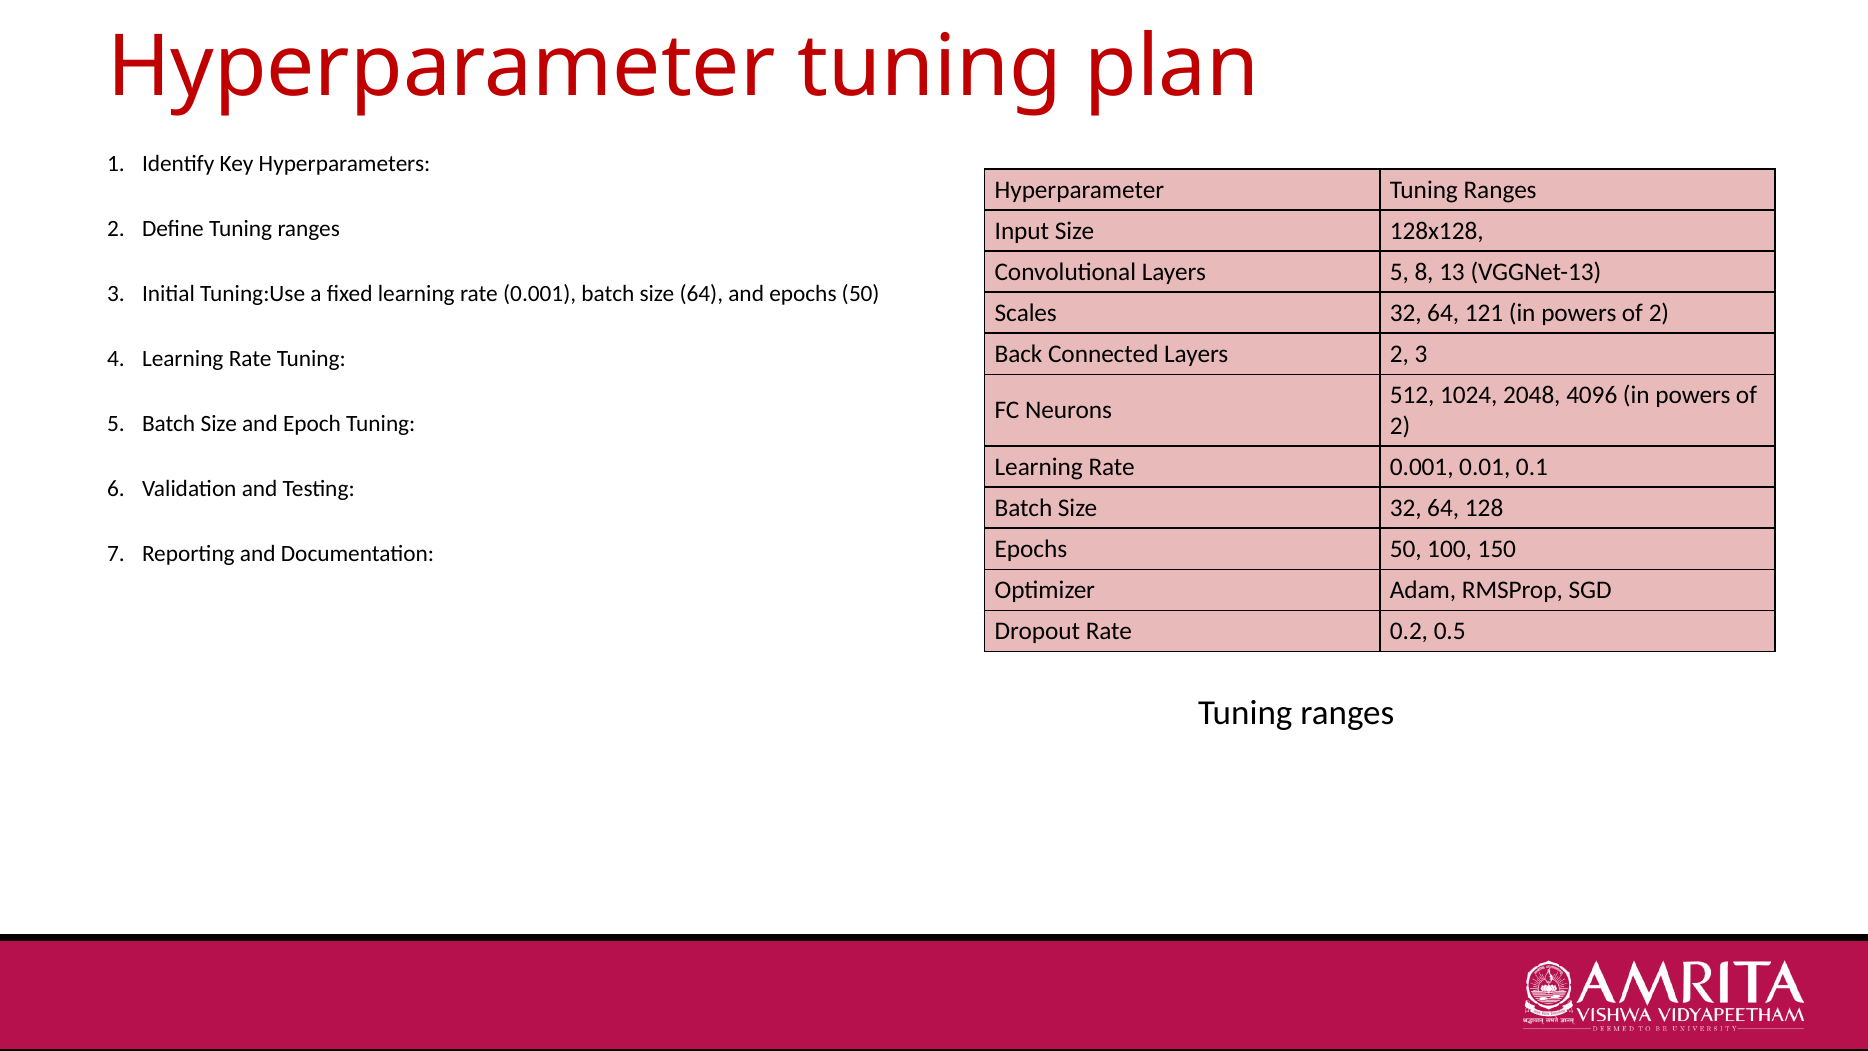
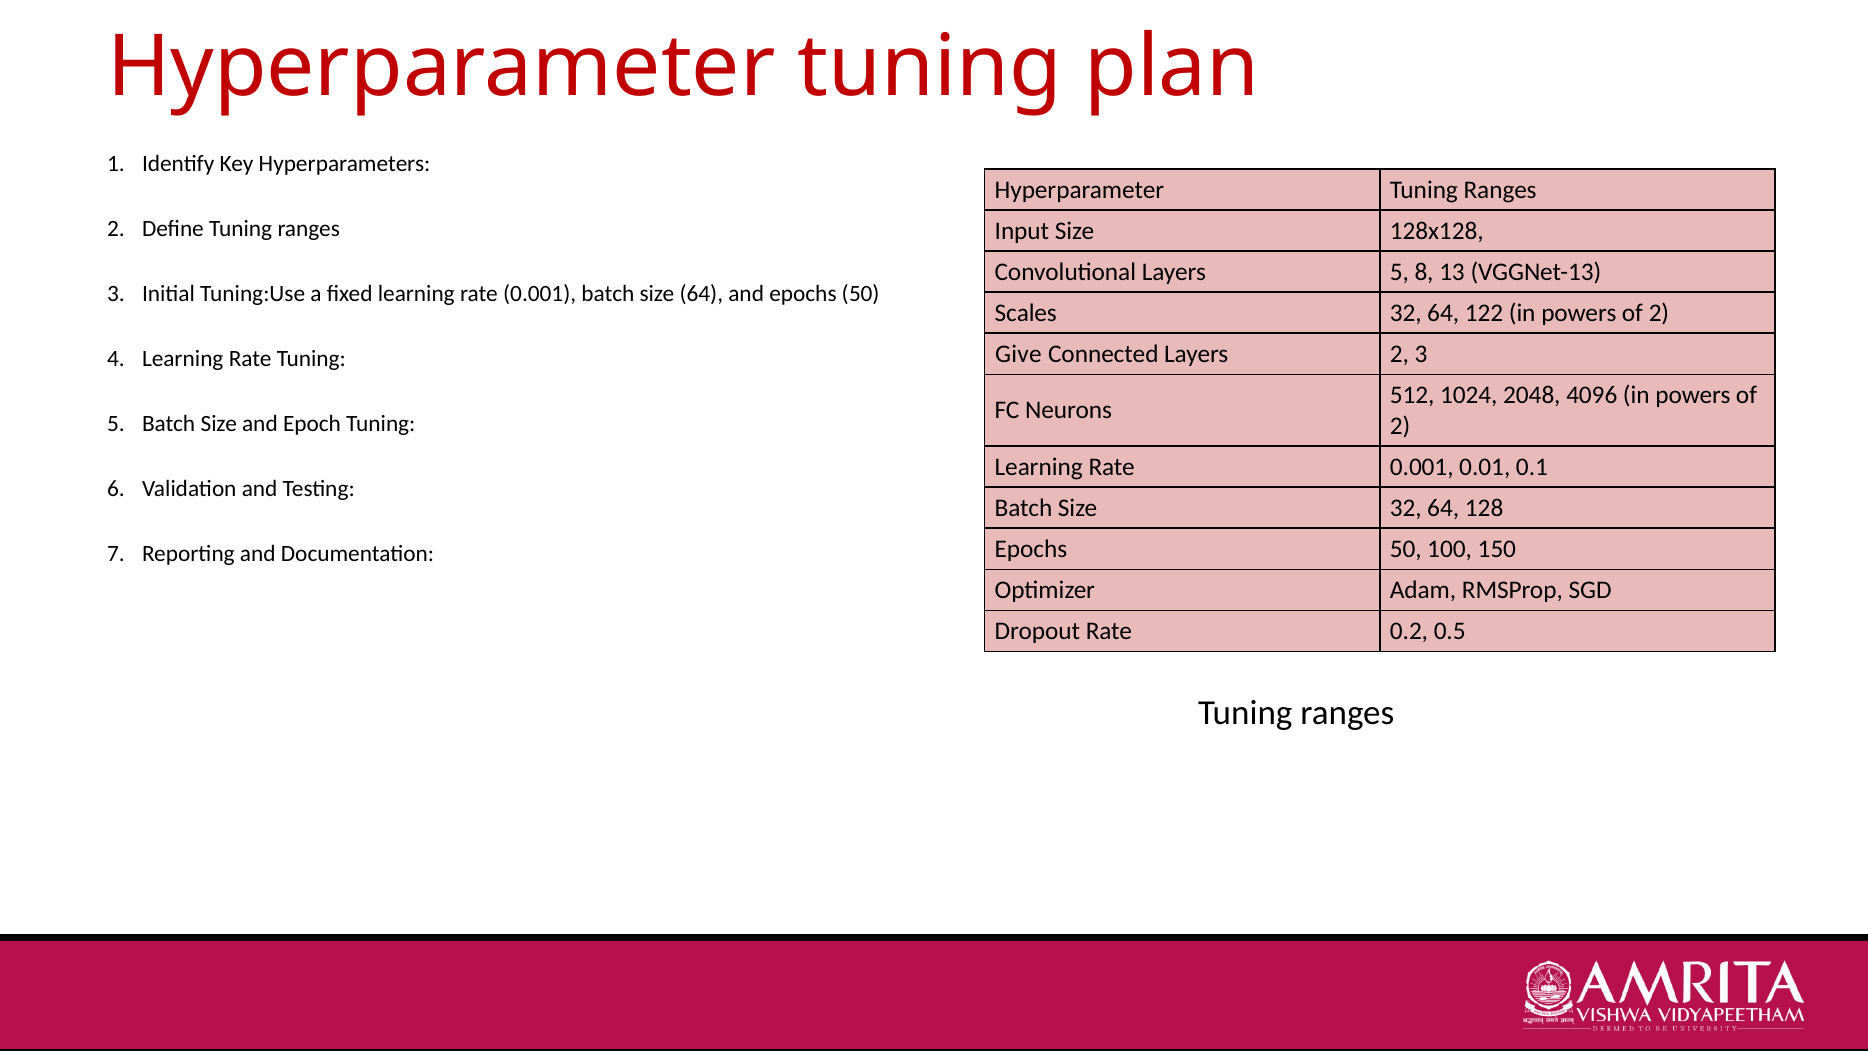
121: 121 -> 122
Back: Back -> Give
